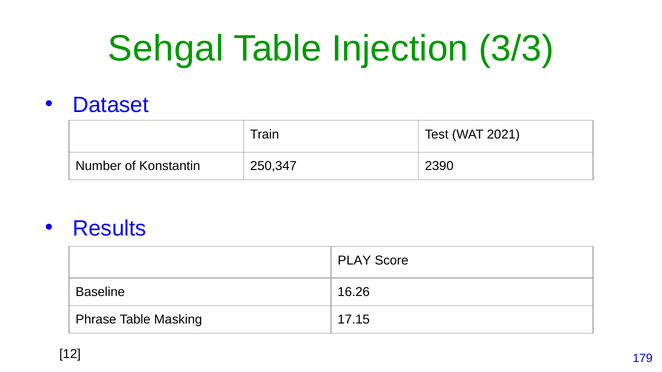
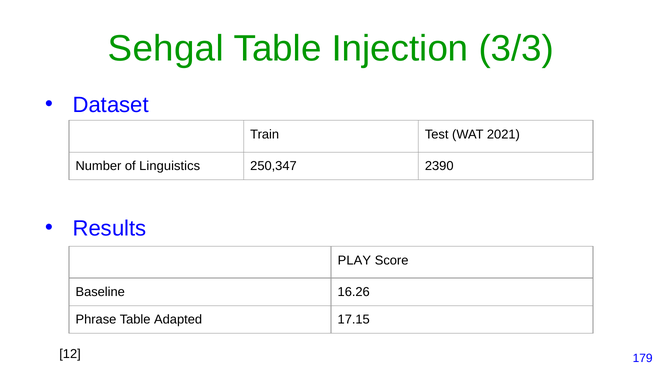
Konstantin: Konstantin -> Linguistics
Masking: Masking -> Adapted
